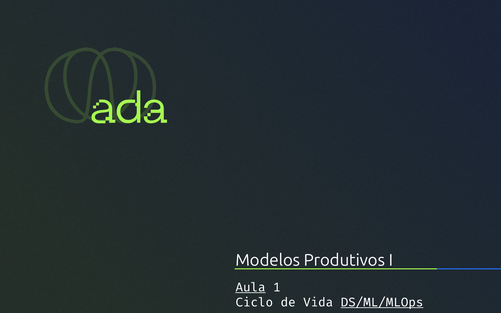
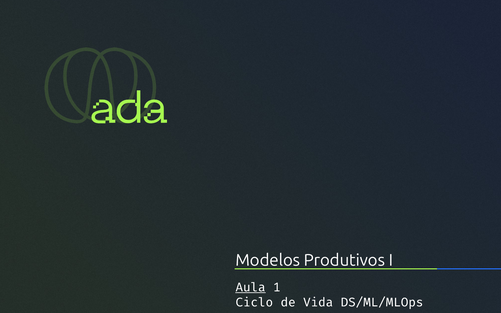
DS/ML/MLOps underline: present -> none
